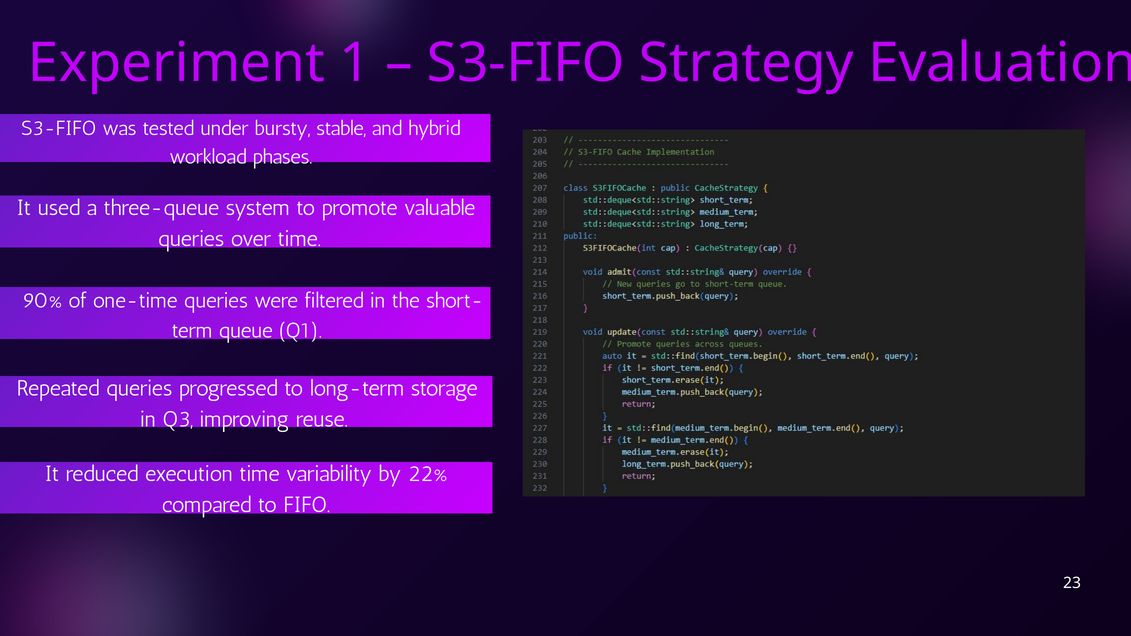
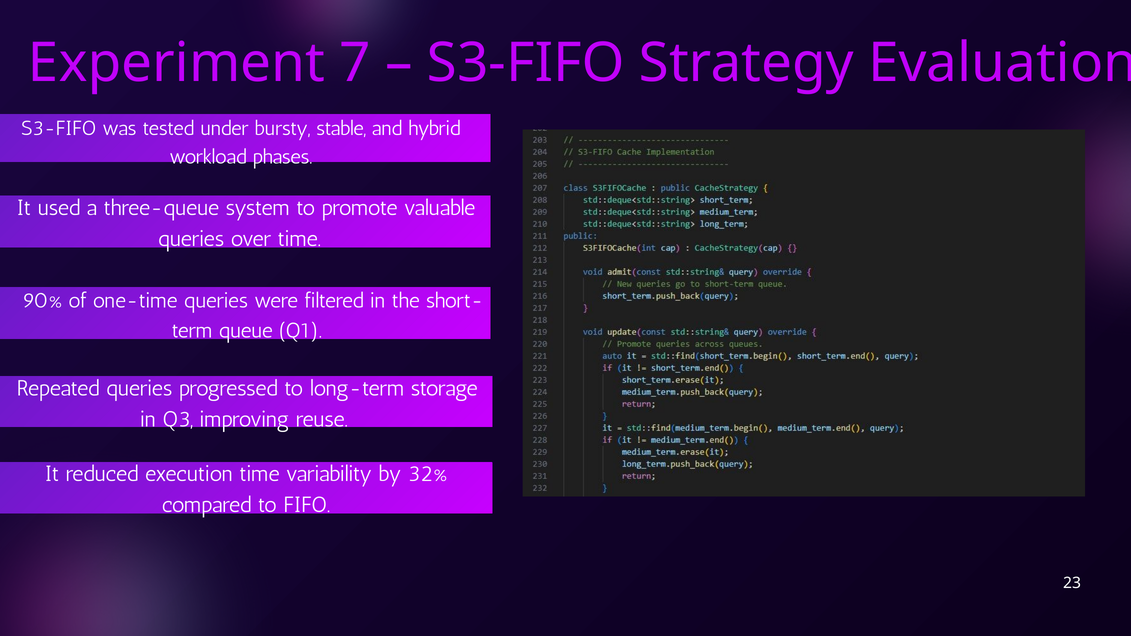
1: 1 -> 7
22%: 22% -> 32%
